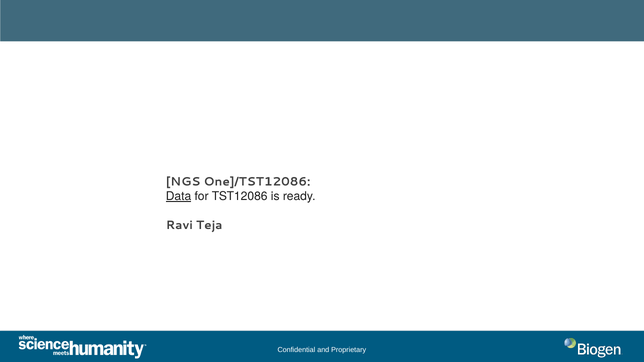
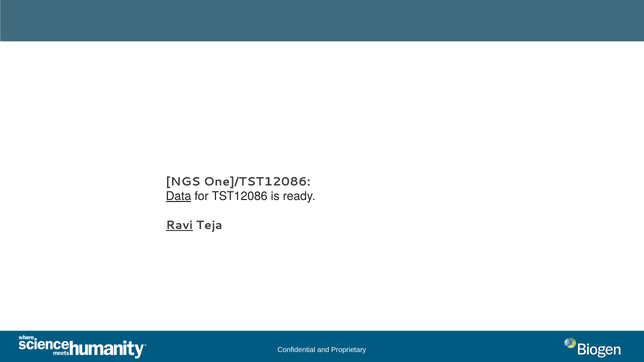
Ravi underline: none -> present
